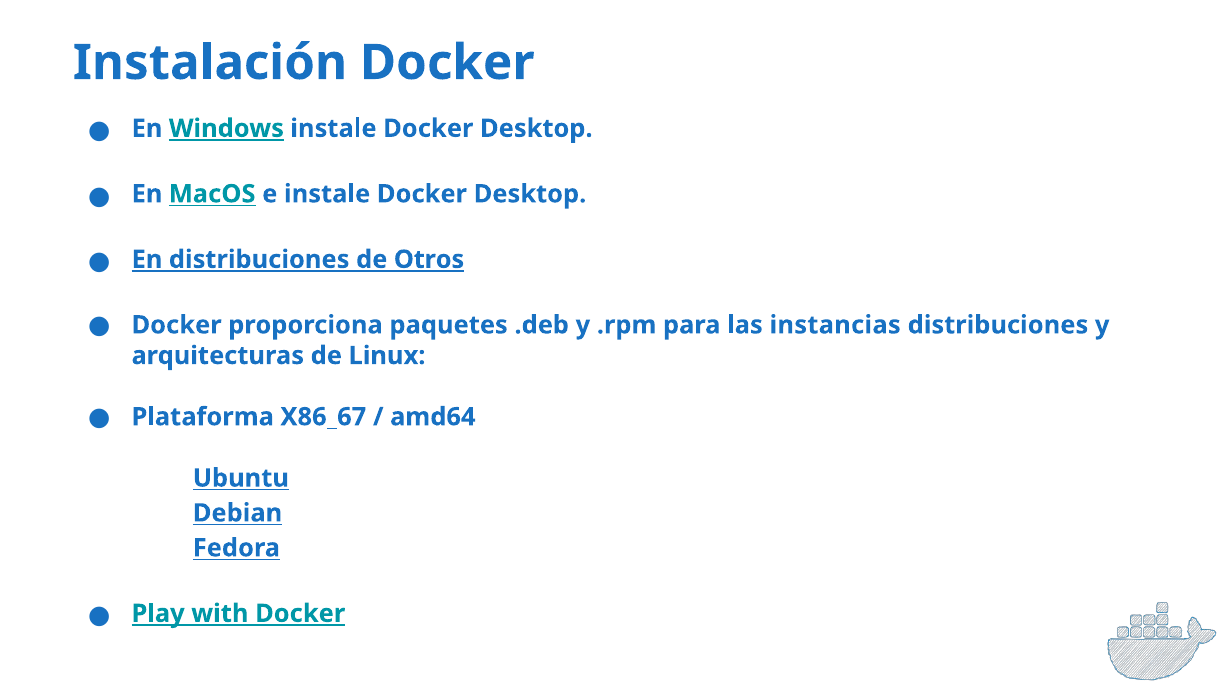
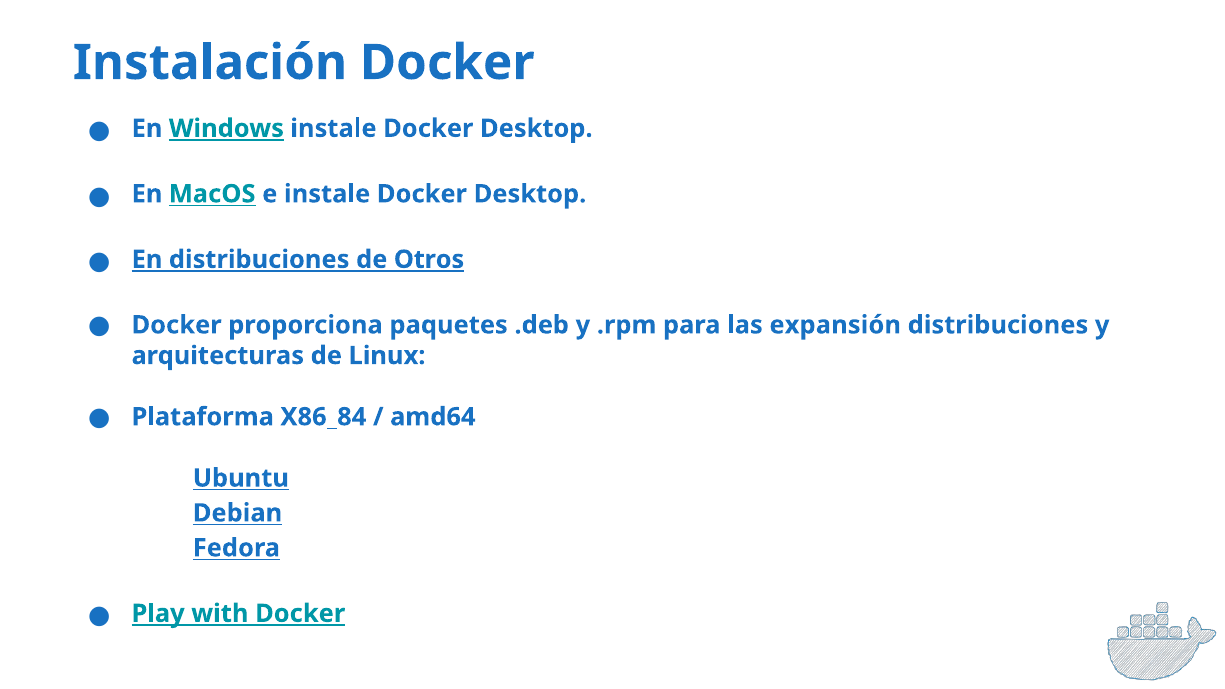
instancias: instancias -> expansión
X86_67: X86_67 -> X86_84
